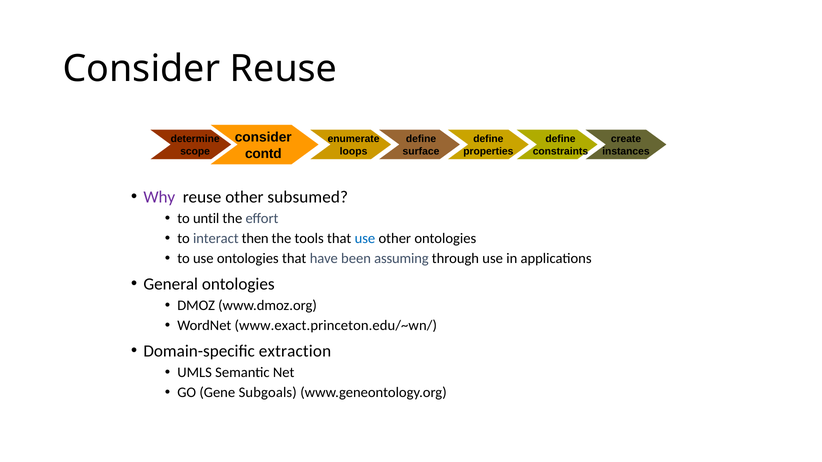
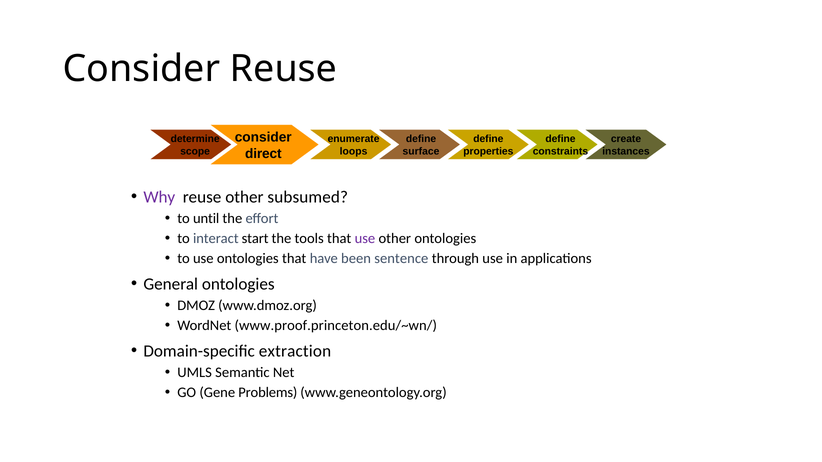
contd: contd -> direct
then: then -> start
use at (365, 239) colour: blue -> purple
assuming: assuming -> sentence
www.exact.princeton.edu/~wn/: www.exact.princeton.edu/~wn/ -> www.proof.princeton.edu/~wn/
Subgoals: Subgoals -> Problems
